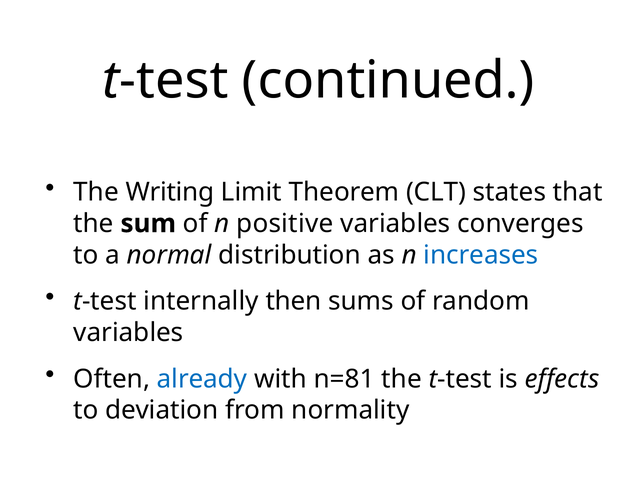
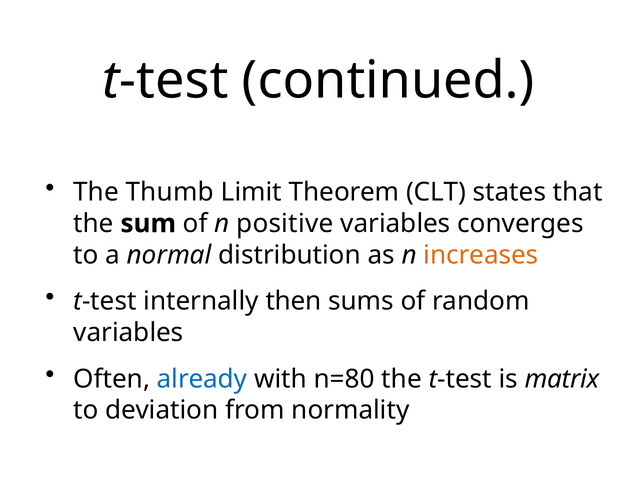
Writing: Writing -> Thumb
increases colour: blue -> orange
n=81: n=81 -> n=80
effects: effects -> matrix
